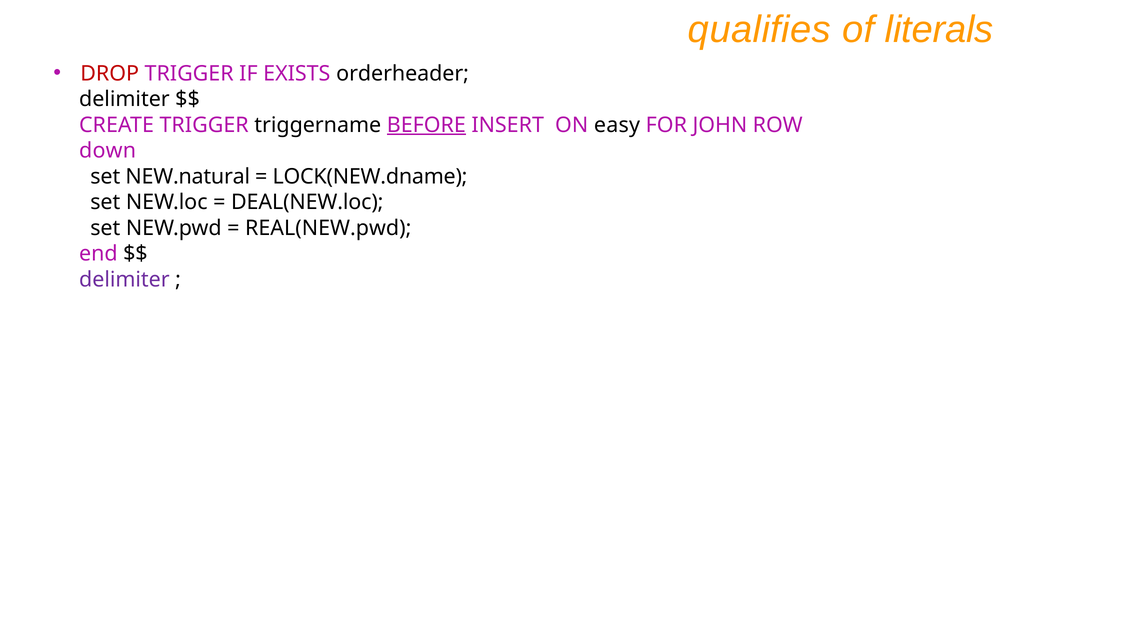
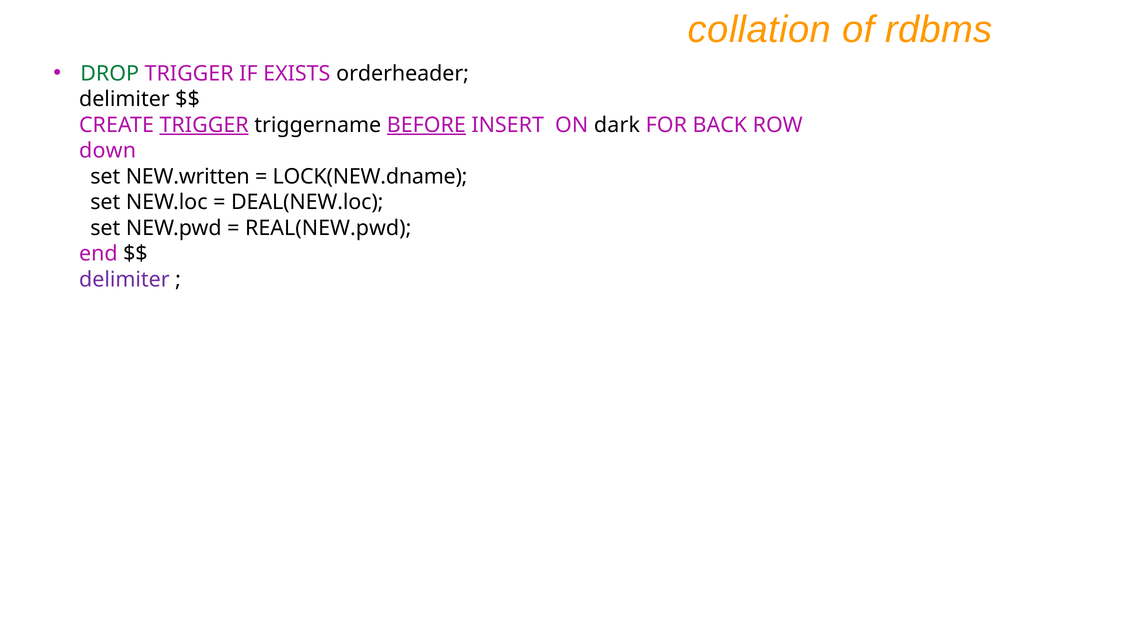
qualifies: qualifies -> collation
literals: literals -> rdbms
DROP colour: red -> green
TRIGGER at (204, 125) underline: none -> present
easy: easy -> dark
JOHN: JOHN -> BACK
NEW.natural: NEW.natural -> NEW.written
